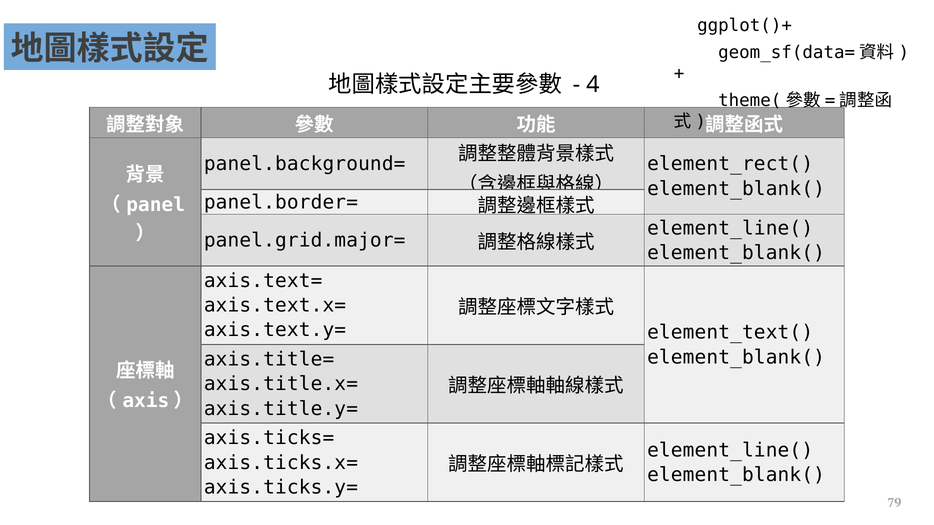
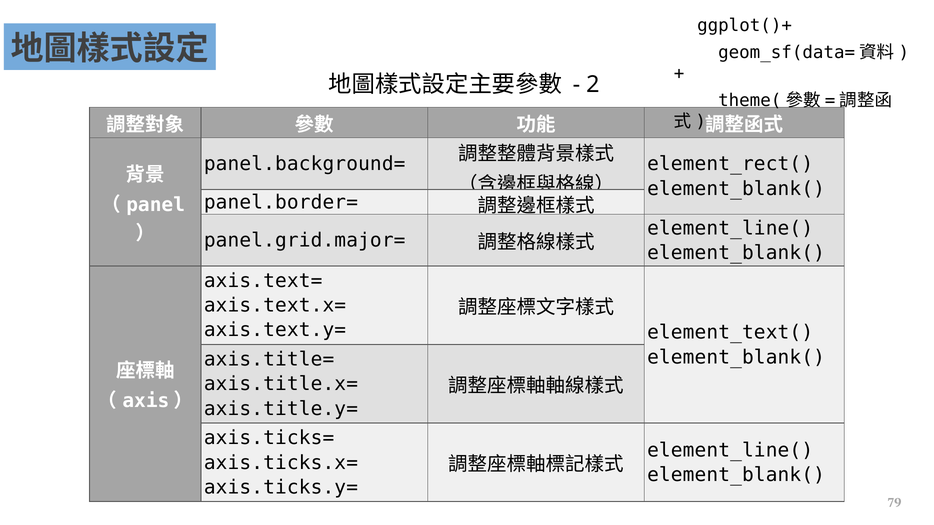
4: 4 -> 2
